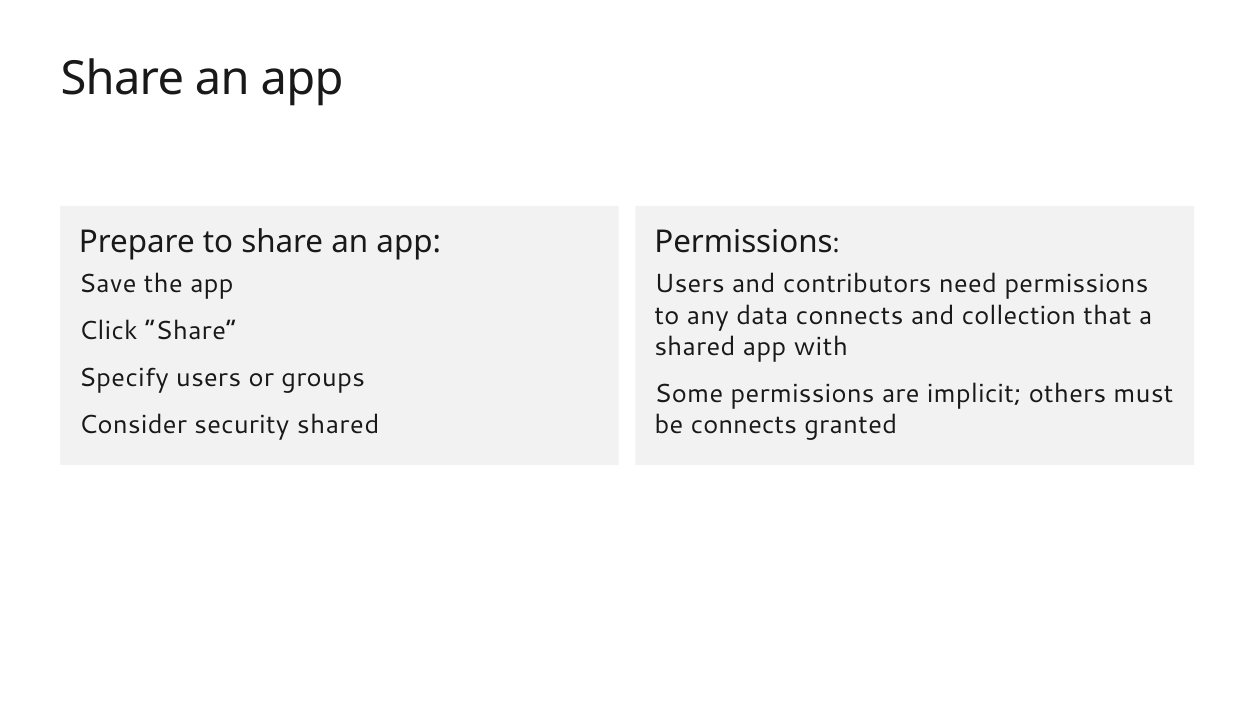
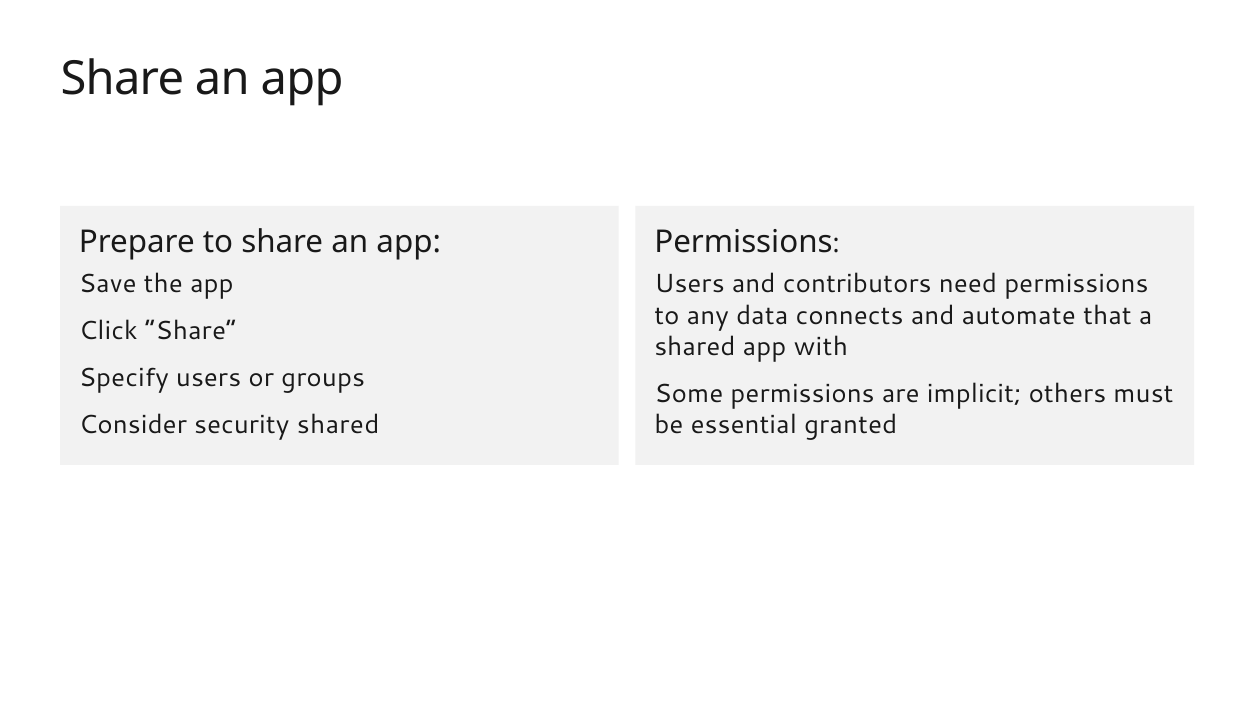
collection: collection -> automate
be connects: connects -> essential
